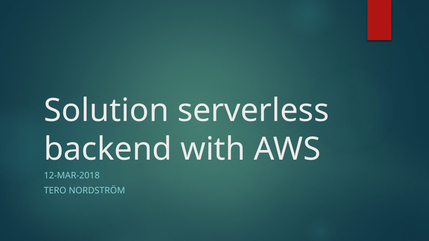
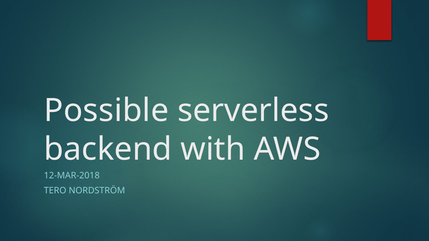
Solution: Solution -> Possible
